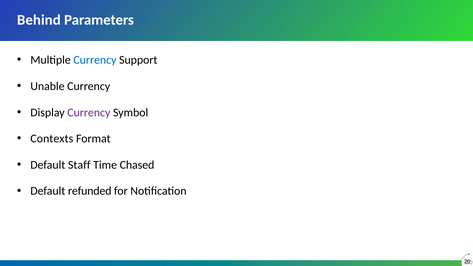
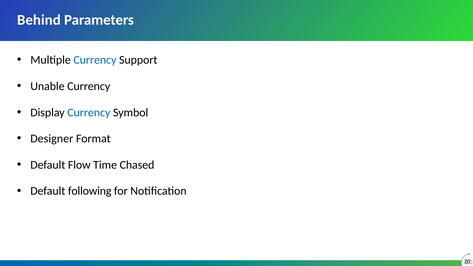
Currency at (89, 112) colour: purple -> blue
Contexts: Contexts -> Designer
Staff: Staff -> Flow
refunded: refunded -> following
